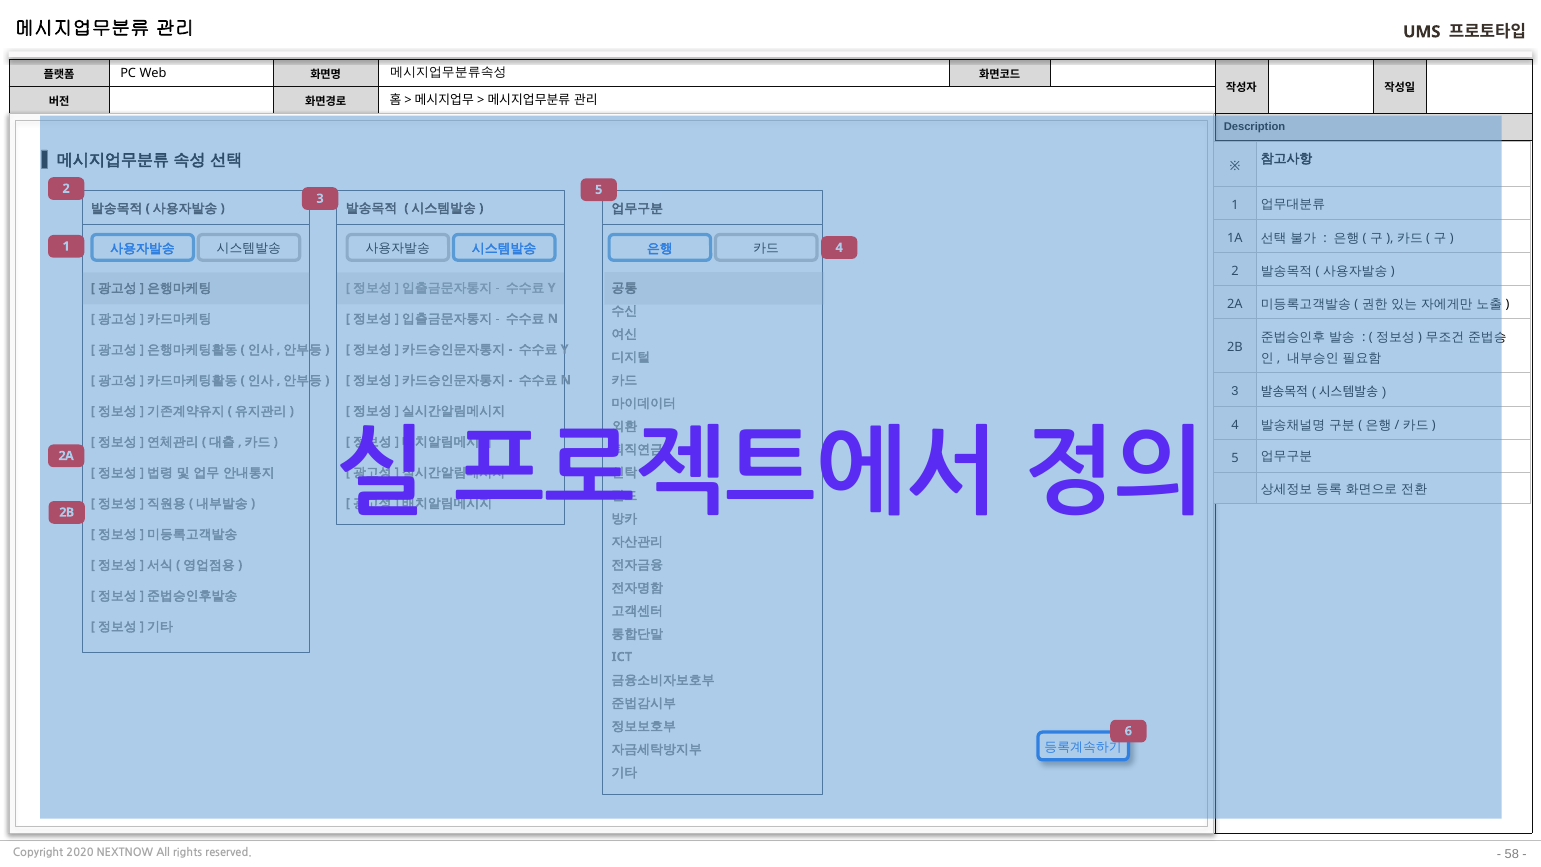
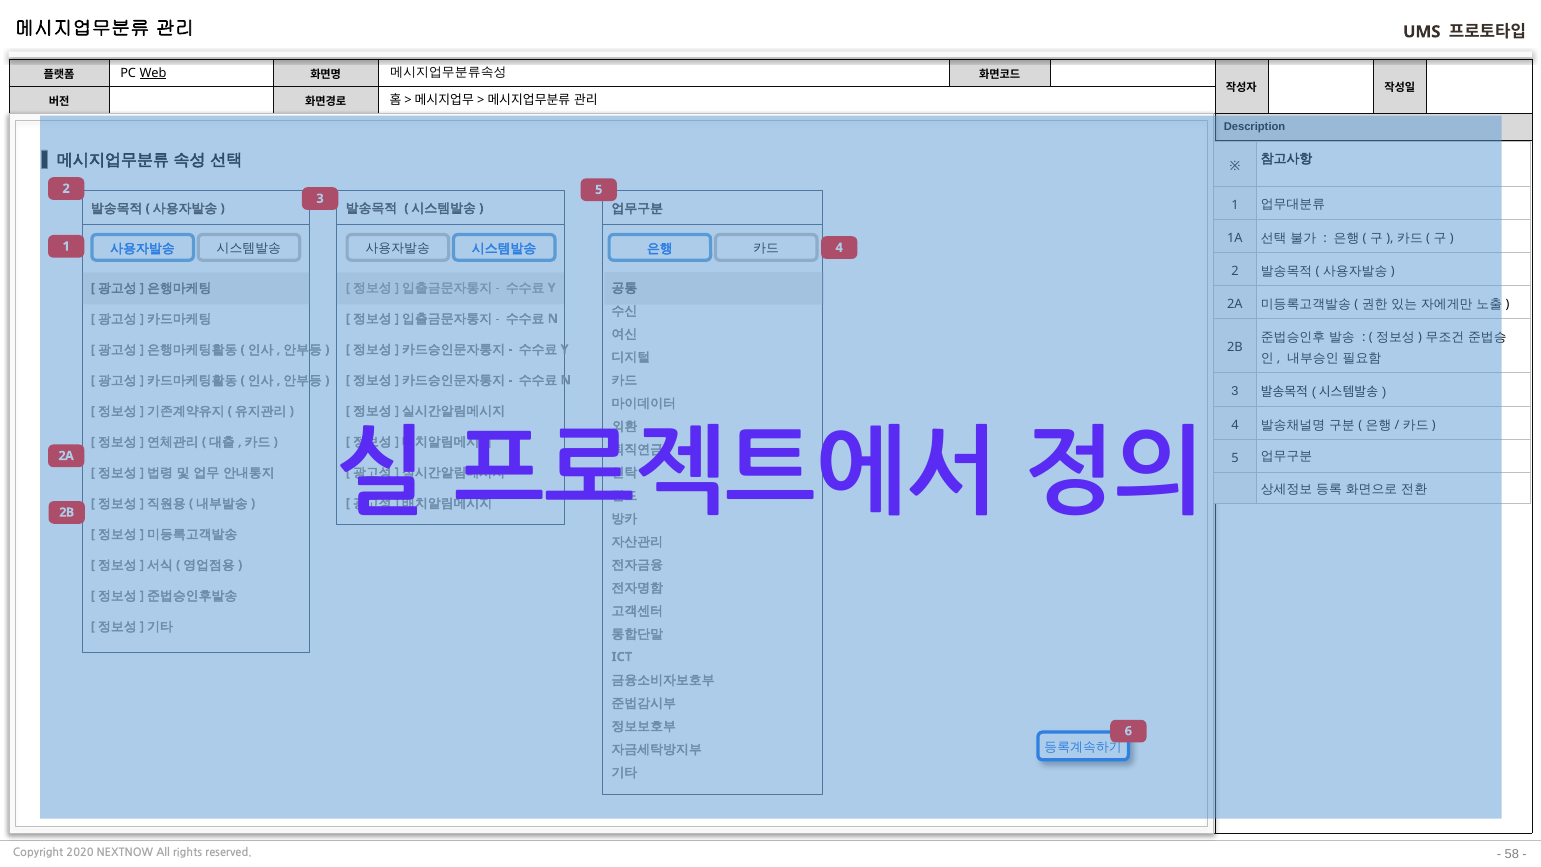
Web underline: none -> present
